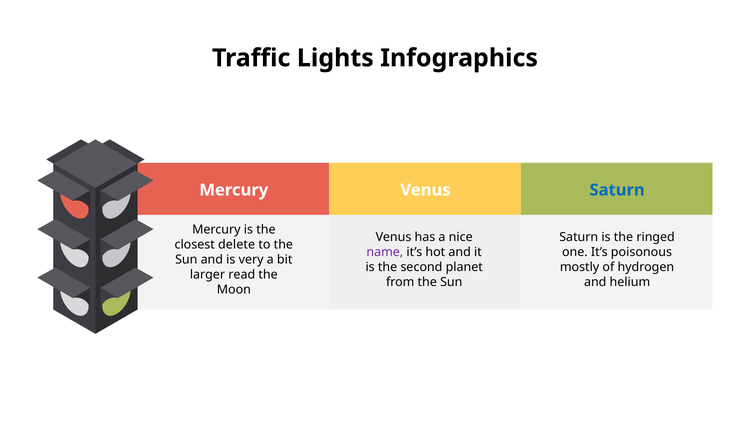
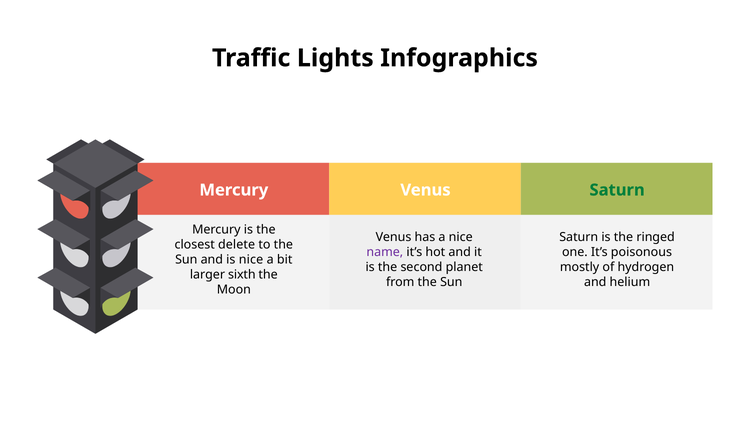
Saturn at (617, 190) colour: blue -> green
is very: very -> nice
read: read -> sixth
